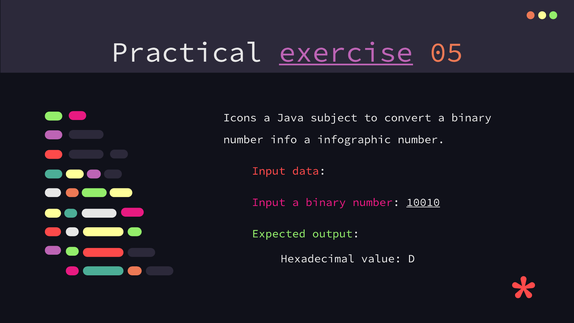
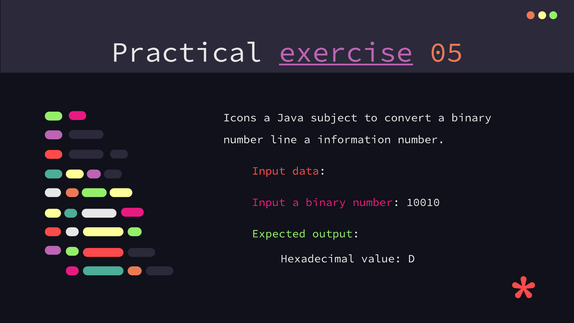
info: info -> line
infographic: infographic -> information
10010 underline: present -> none
